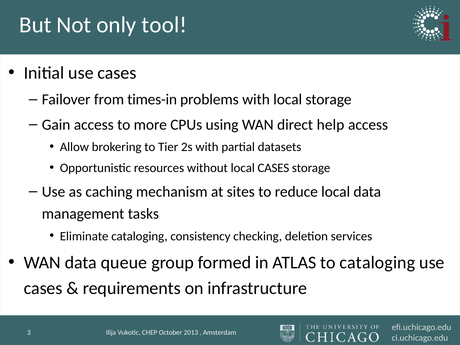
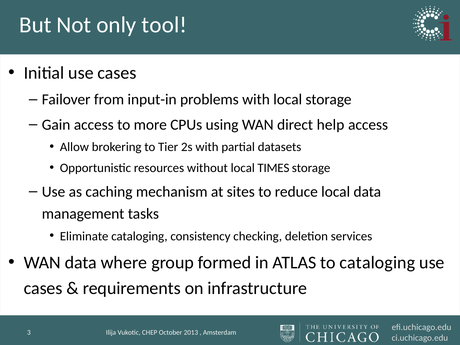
times-in: times-in -> input-in
local CASES: CASES -> TIMES
queue: queue -> where
